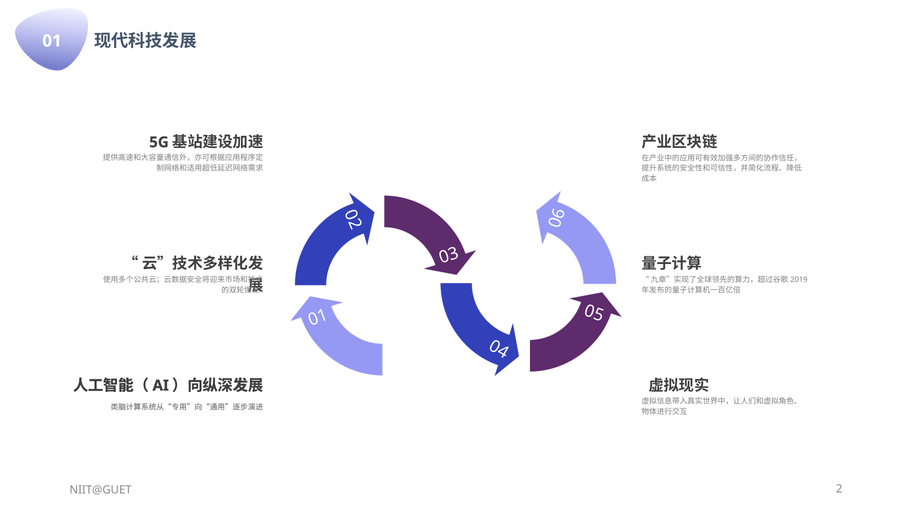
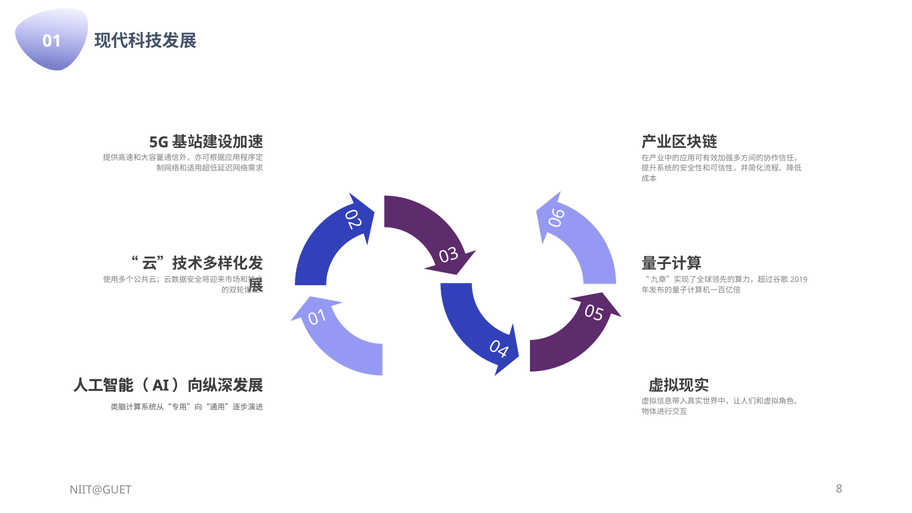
NIIT@GUET 2: 2 -> 8
